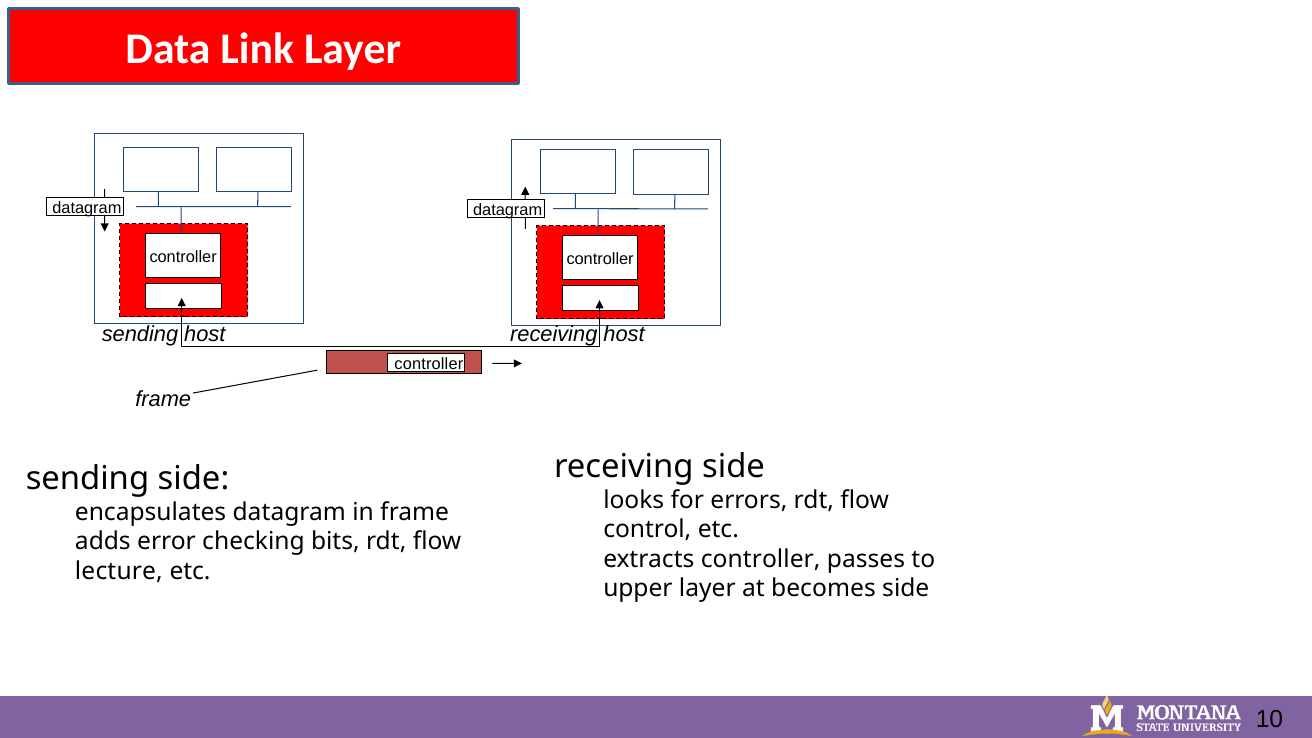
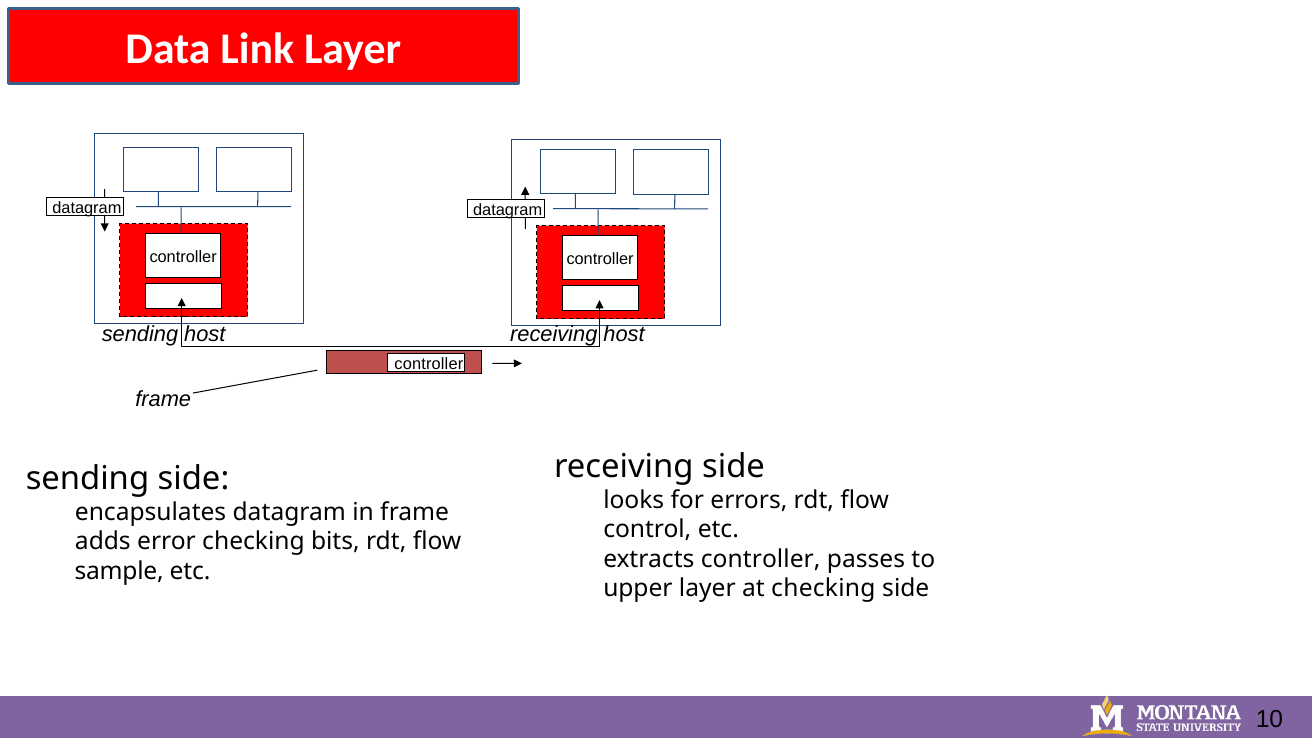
lecture: lecture -> sample
at becomes: becomes -> checking
